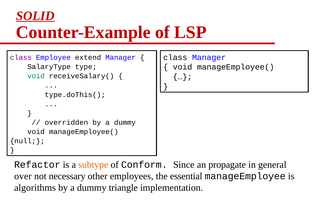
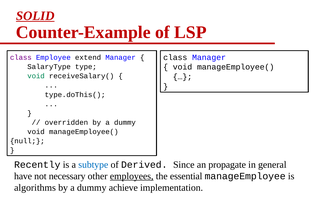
Refactor: Refactor -> Recently
subtype colour: orange -> blue
Conform: Conform -> Derived
over: over -> have
employees underline: none -> present
triangle: triangle -> achieve
